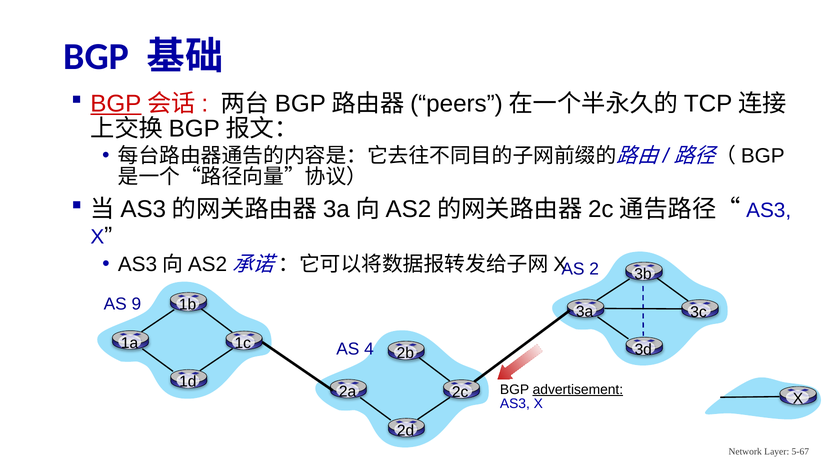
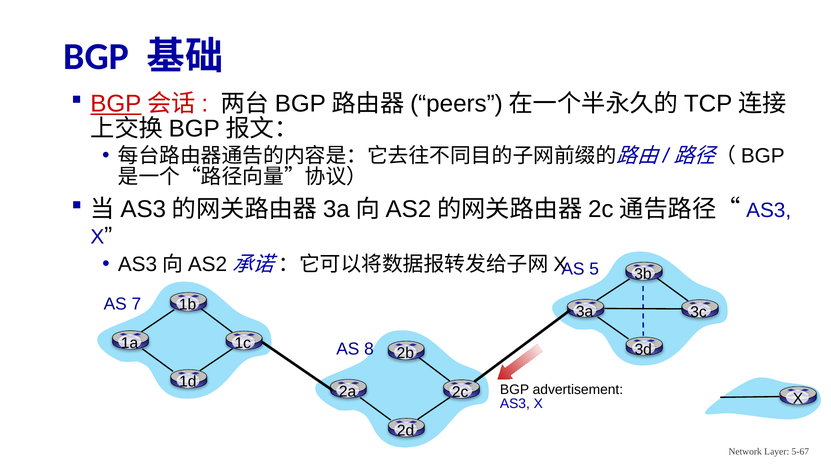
2: 2 -> 5
9: 9 -> 7
4: 4 -> 8
advertisement underline: present -> none
